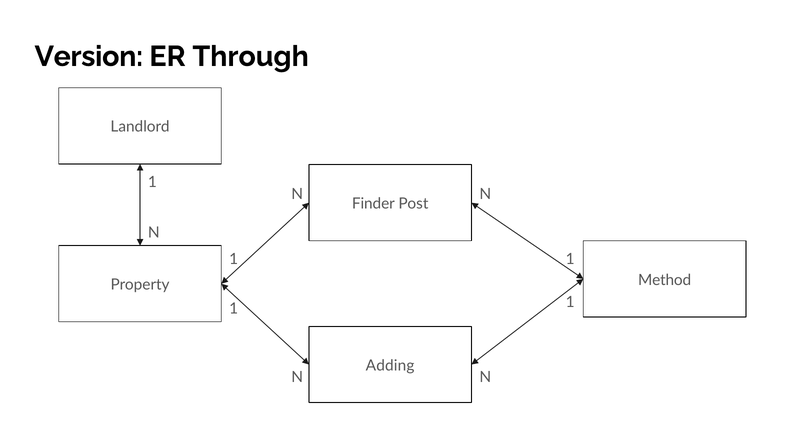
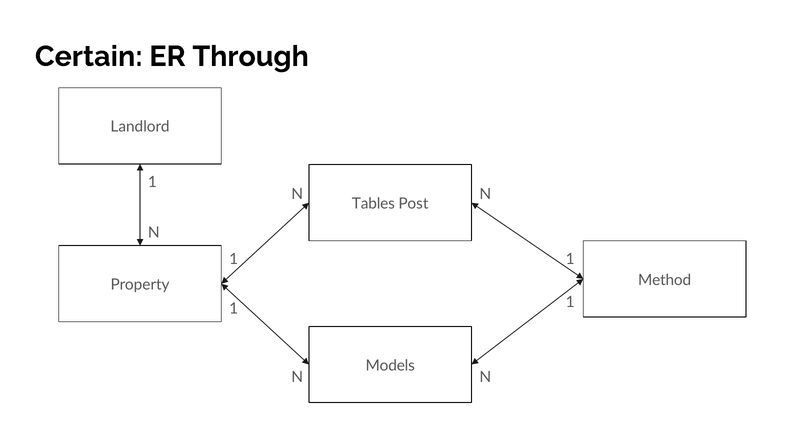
Version: Version -> Certain
Finder: Finder -> Tables
Adding: Adding -> Models
